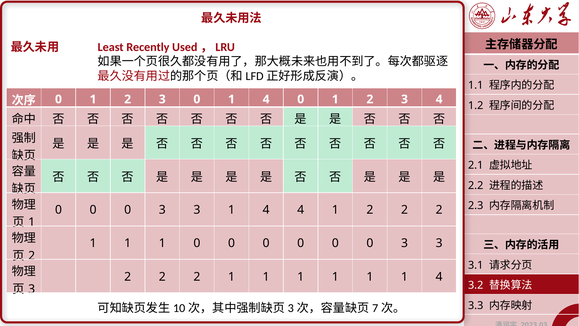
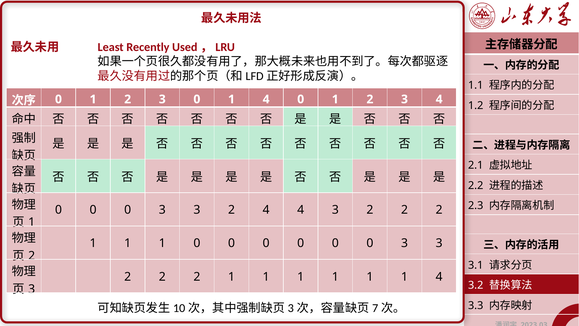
3 3 1: 1 -> 2
4 1: 1 -> 3
